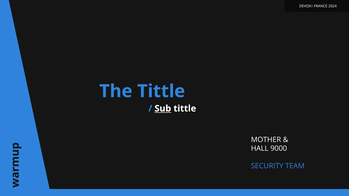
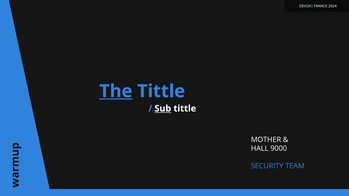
The underline: none -> present
